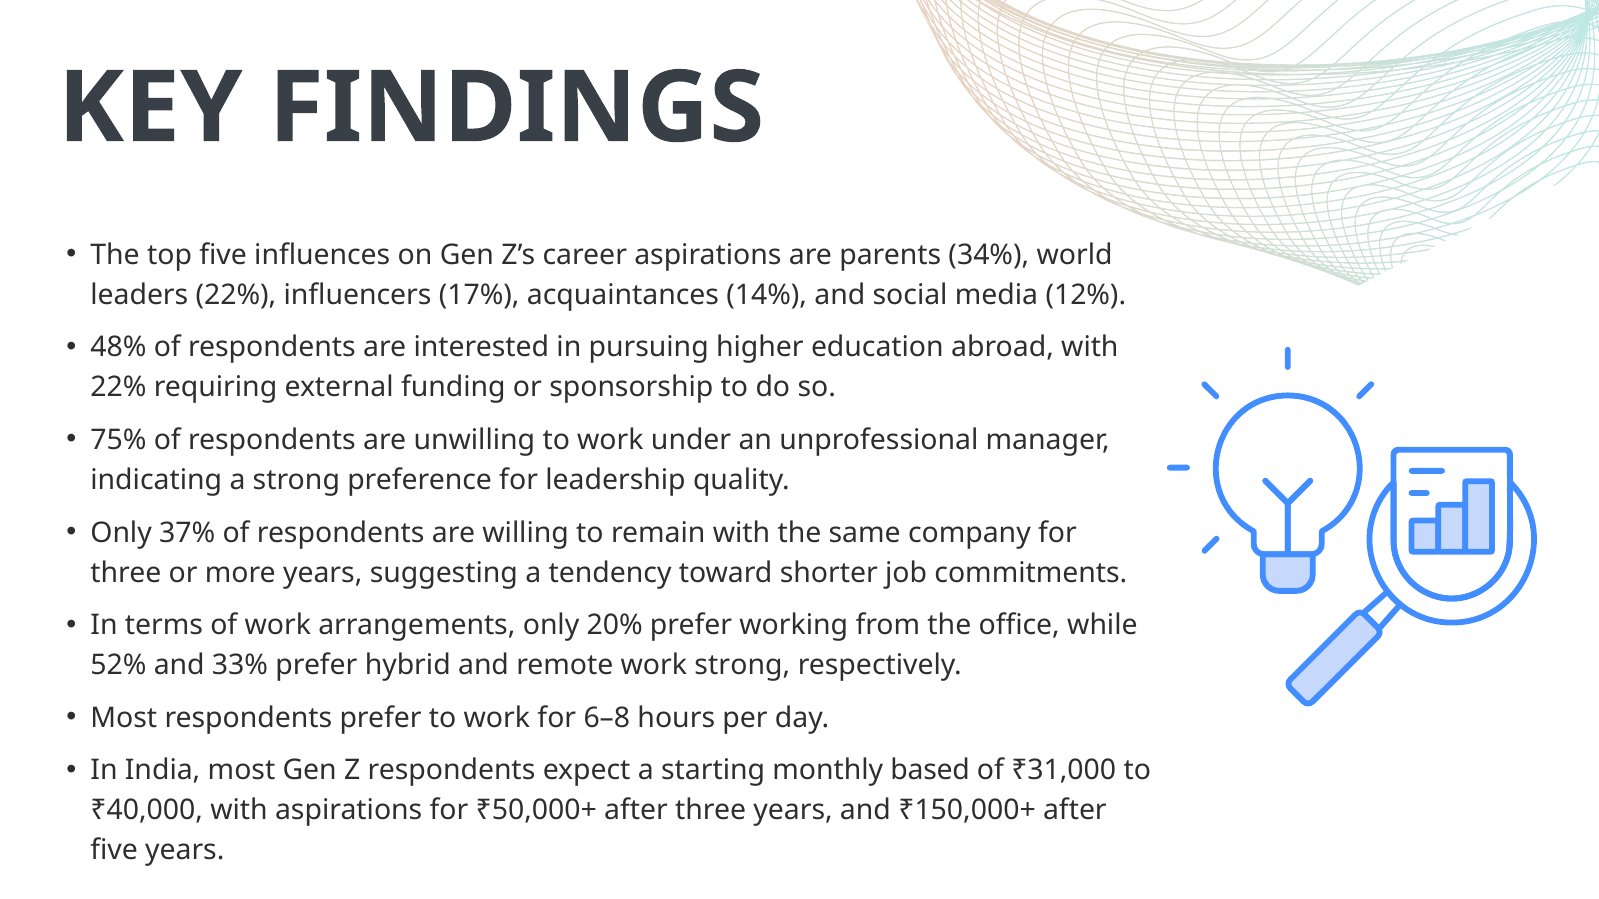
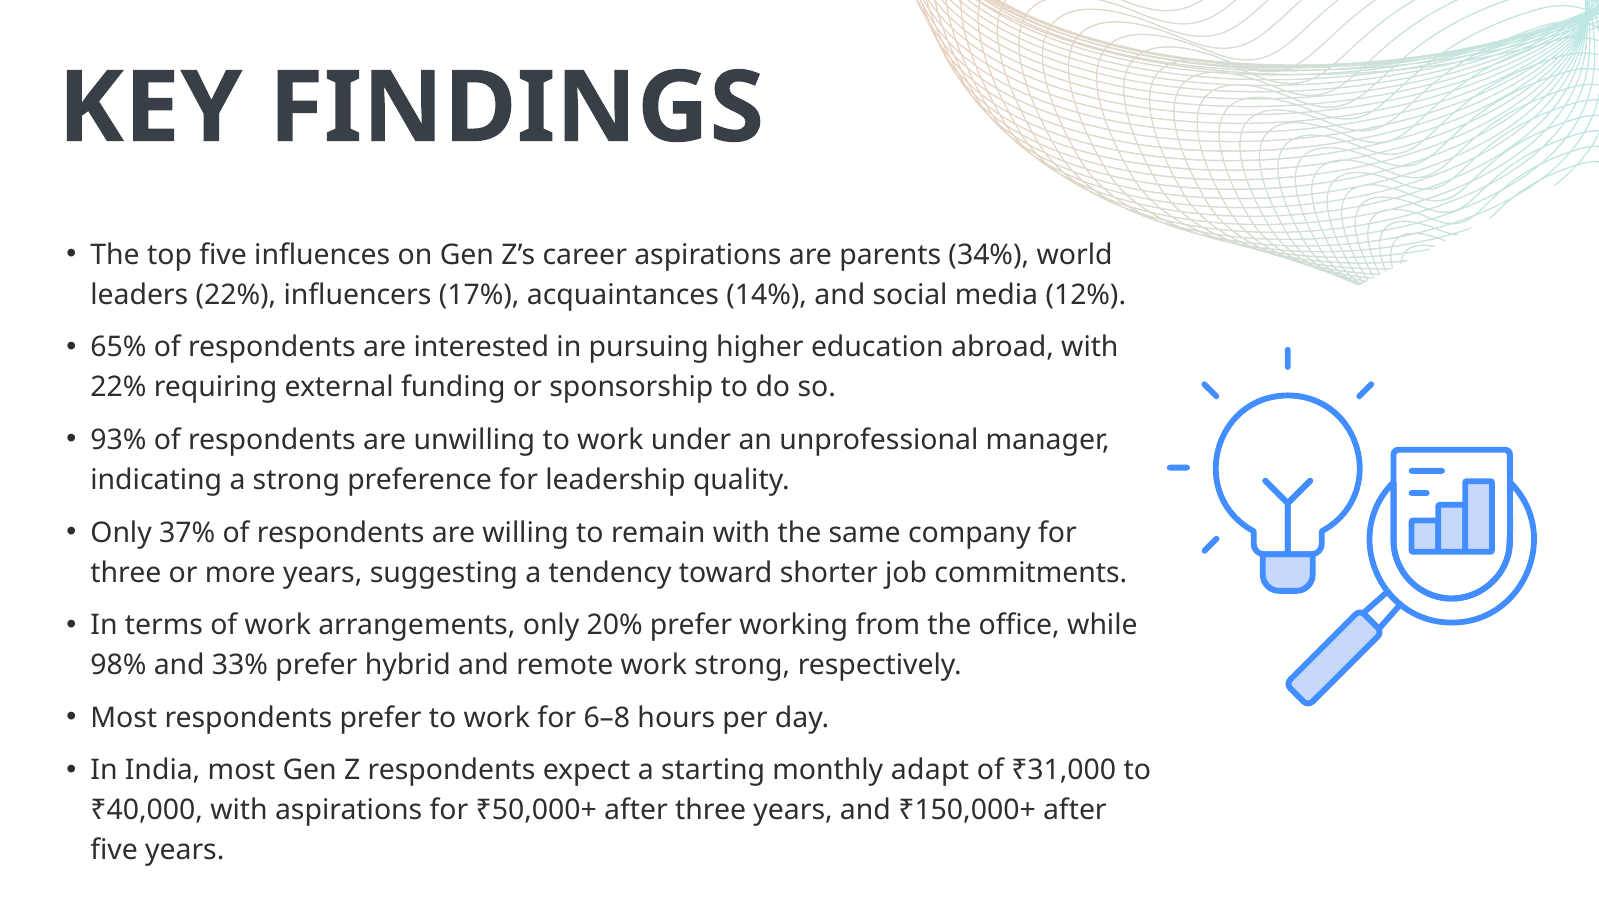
48%: 48% -> 65%
75%: 75% -> 93%
52%: 52% -> 98%
based: based -> adapt
